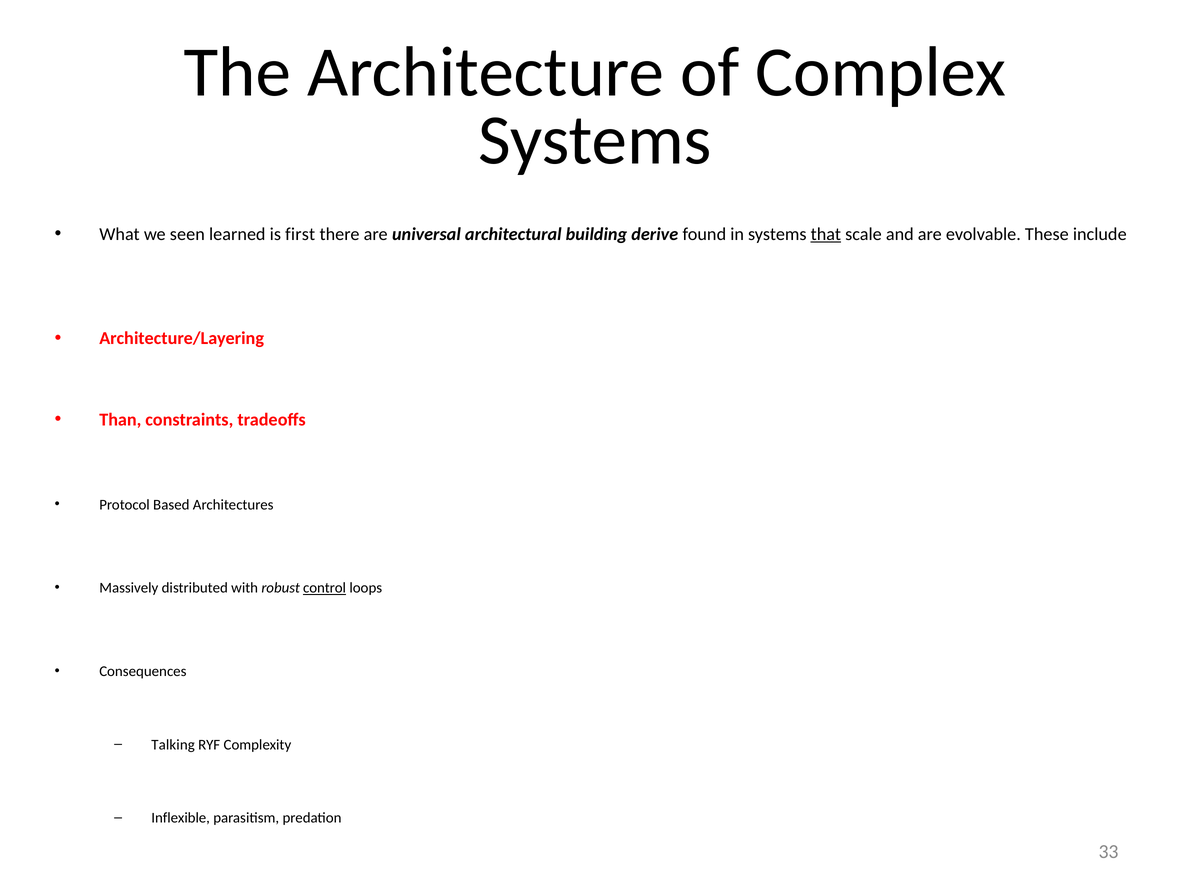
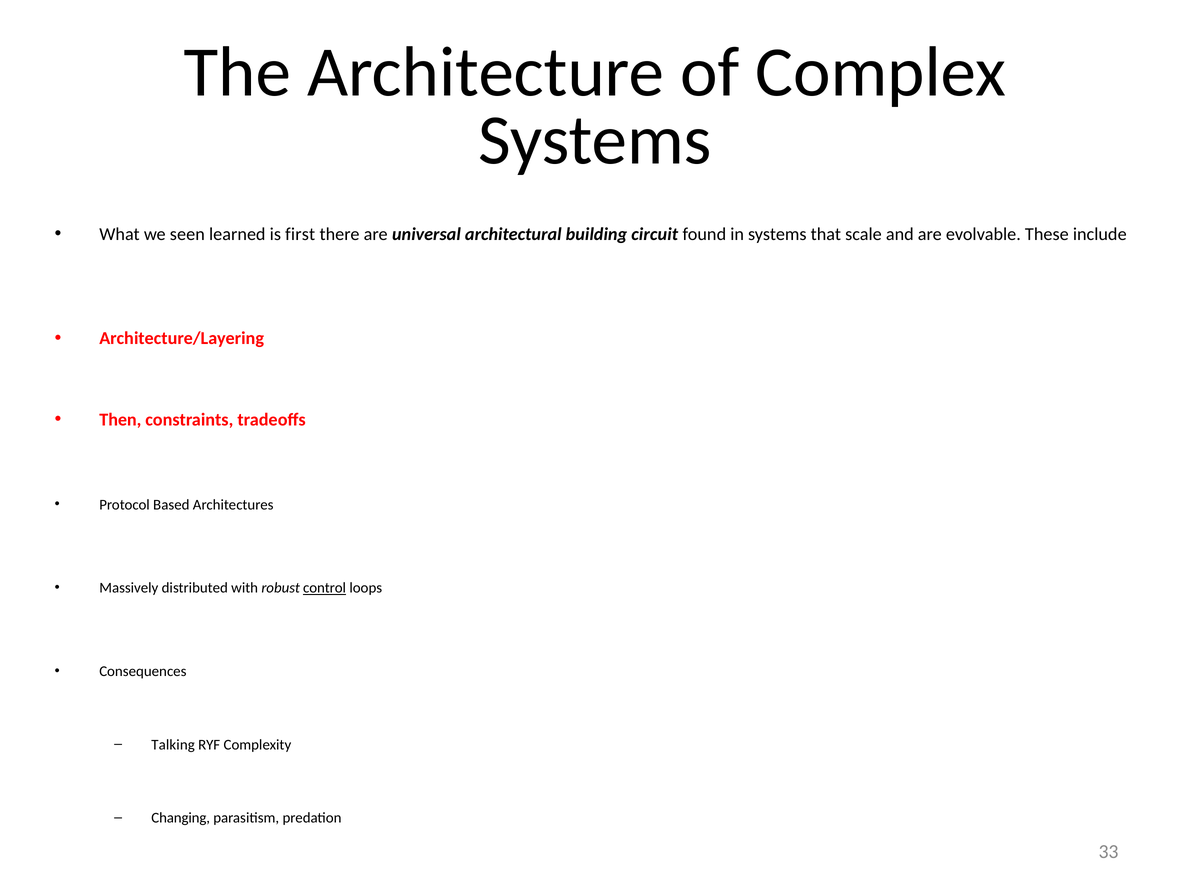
derive: derive -> circuit
that underline: present -> none
Than: Than -> Then
Inflexible: Inflexible -> Changing
